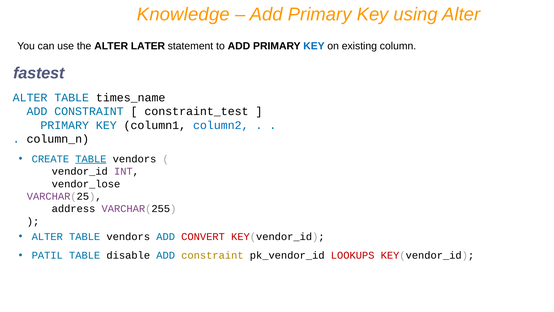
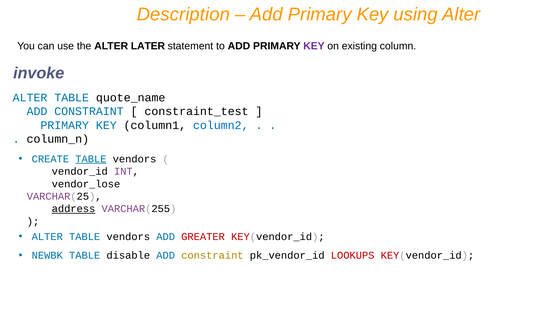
Knowledge: Knowledge -> Description
KEY at (314, 46) colour: blue -> purple
fastest: fastest -> invoke
times_name: times_name -> quote_name
address underline: none -> present
CONVERT: CONVERT -> GREATER
PATIL: PATIL -> NEWBK
